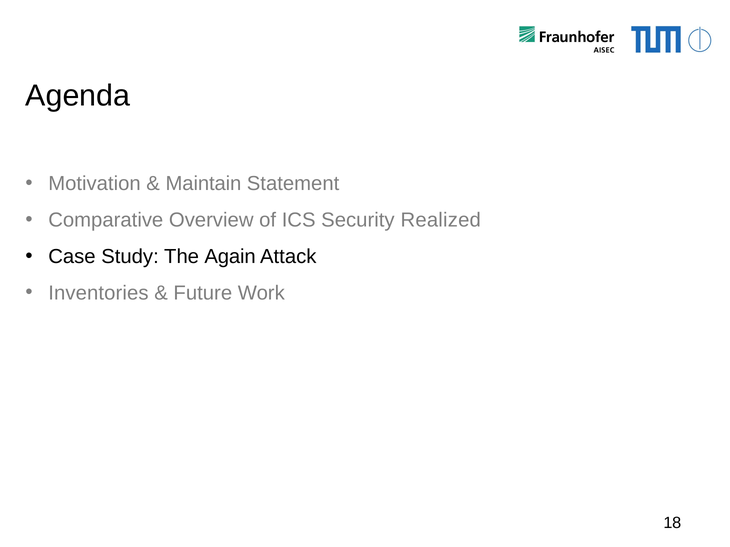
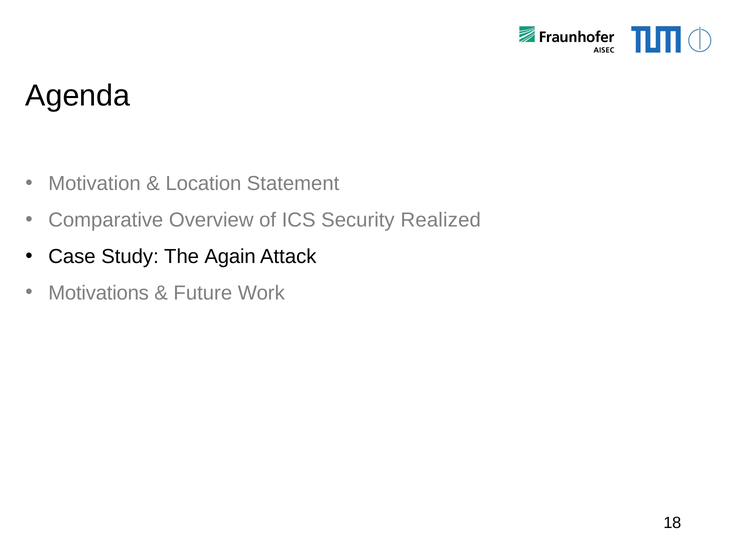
Maintain: Maintain -> Location
Inventories: Inventories -> Motivations
